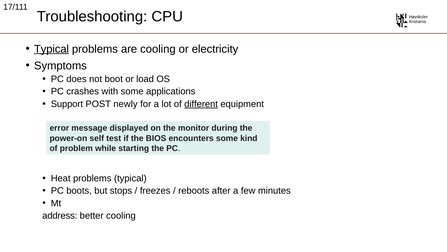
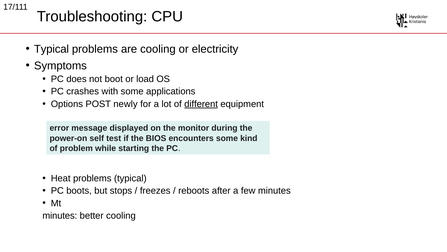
Typical at (52, 49) underline: present -> none
Support: Support -> Options
address at (60, 215): address -> minutes
